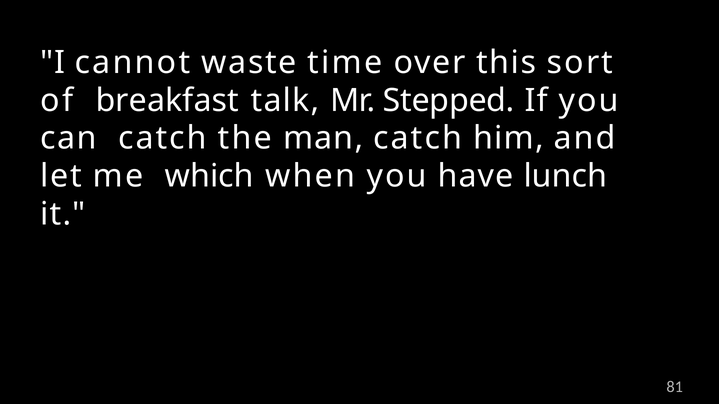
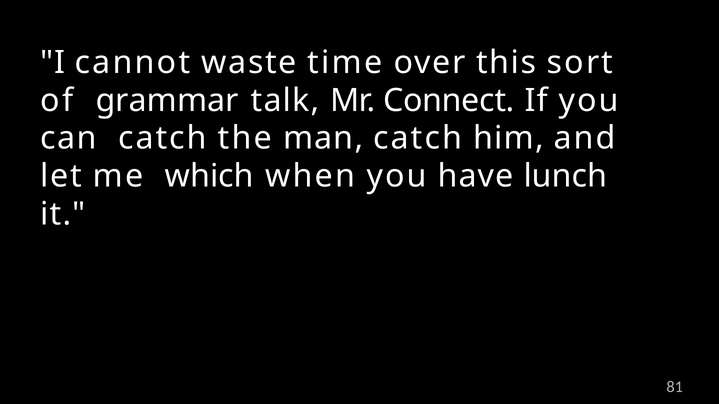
breakfast: breakfast -> grammar
Stepped: Stepped -> Connect
